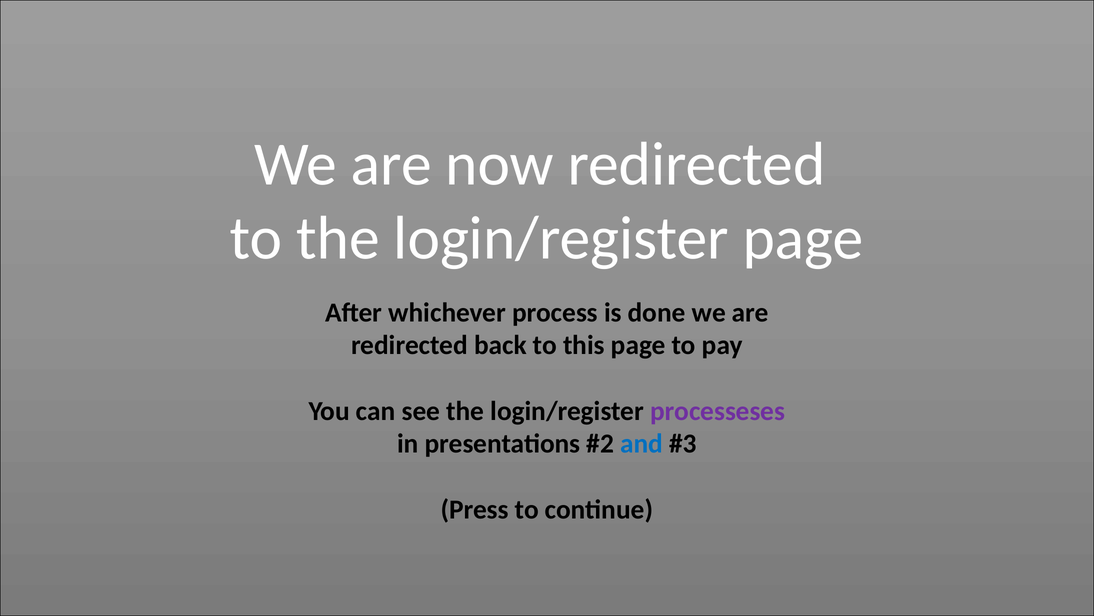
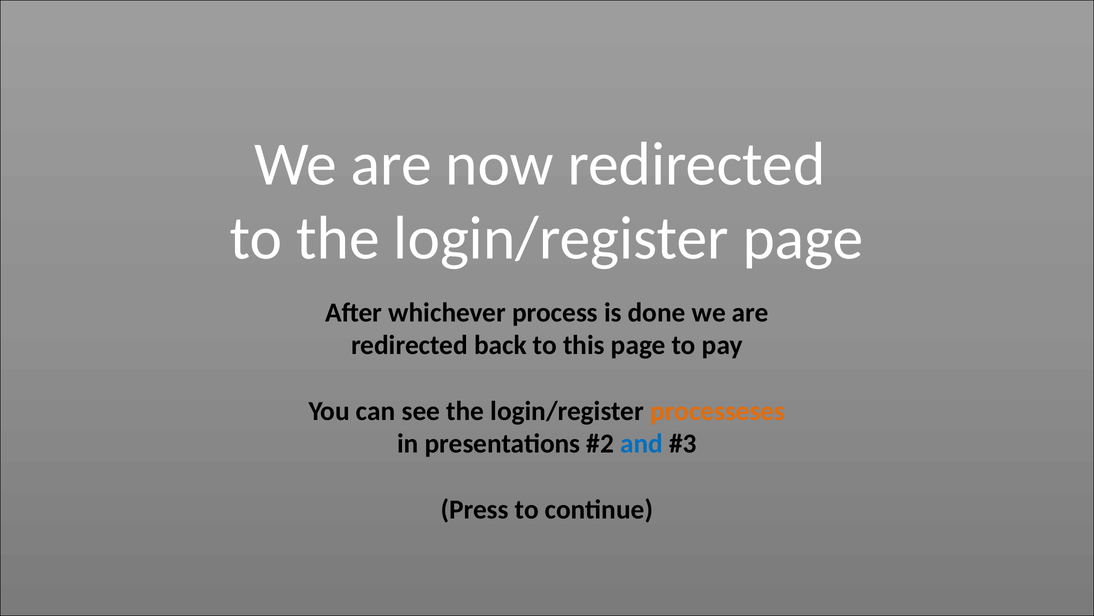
processeses colour: purple -> orange
